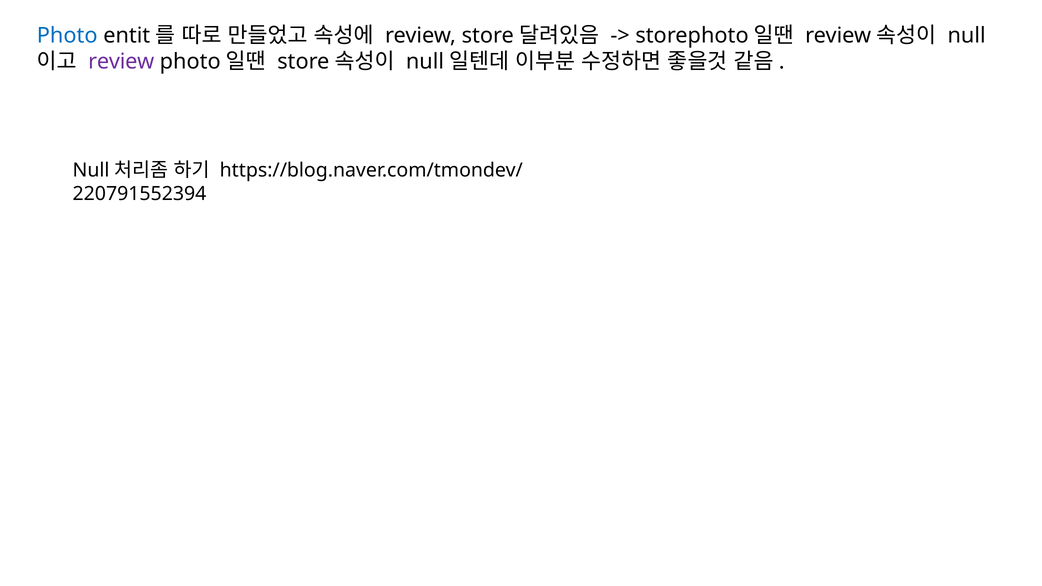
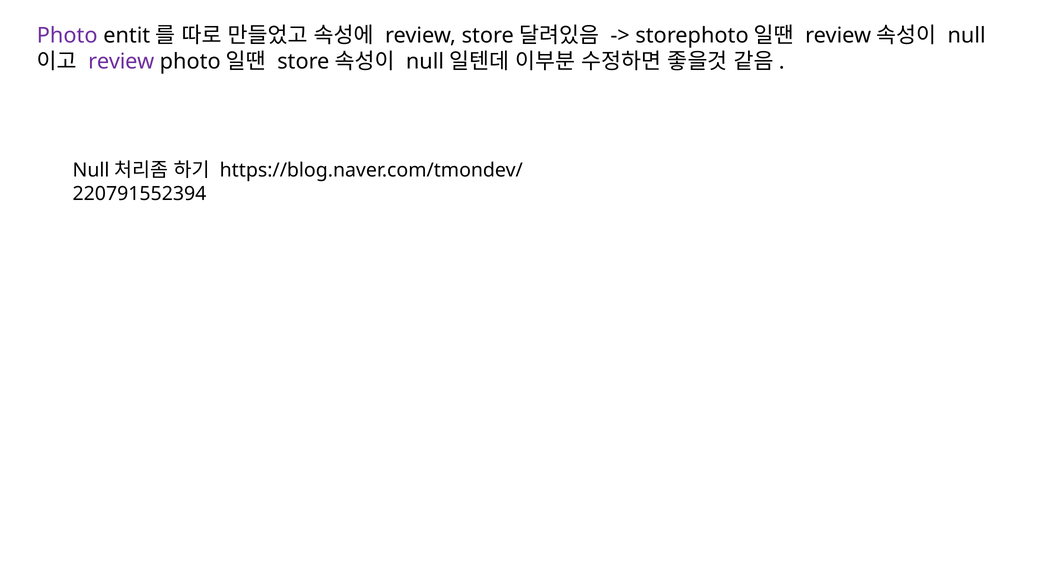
Photo at (67, 36) colour: blue -> purple
